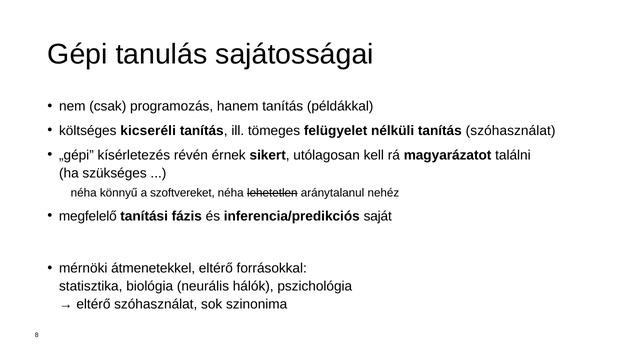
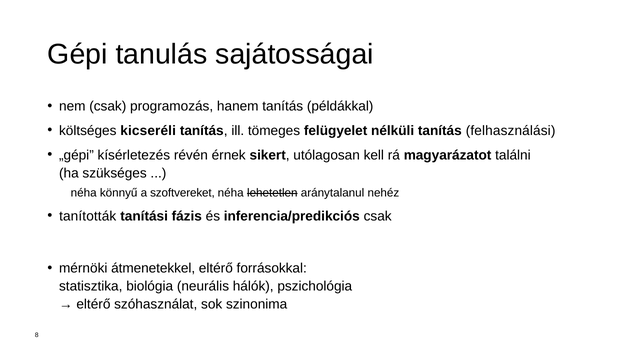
tanítás szóhasználat: szóhasználat -> felhasználási
megfelelő: megfelelő -> tanították
inferencia/predikciós saját: saját -> csak
